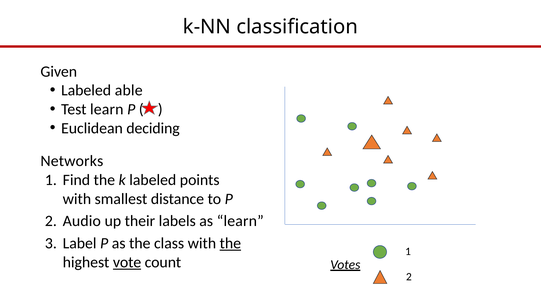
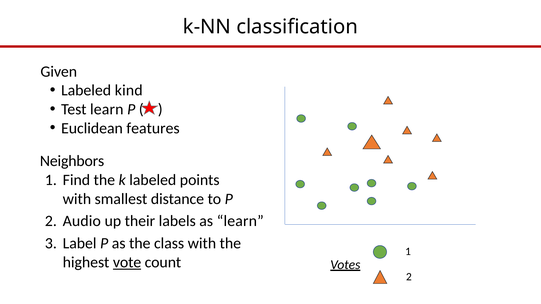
able: able -> kind
deciding: deciding -> features
Networks: Networks -> Neighbors
the at (230, 244) underline: present -> none
